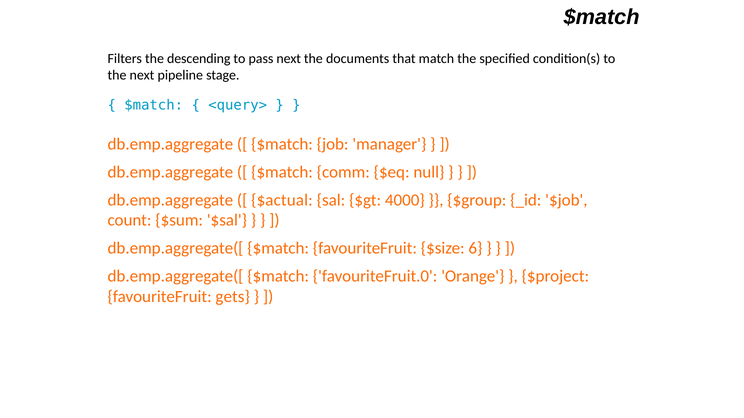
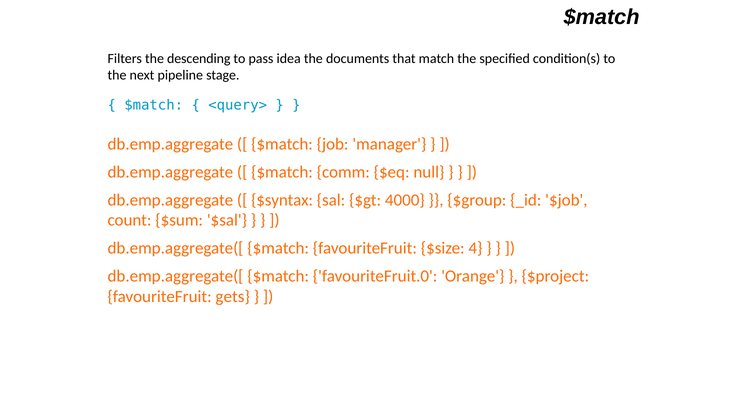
pass next: next -> idea
$actual: $actual -> $syntax
6: 6 -> 4
